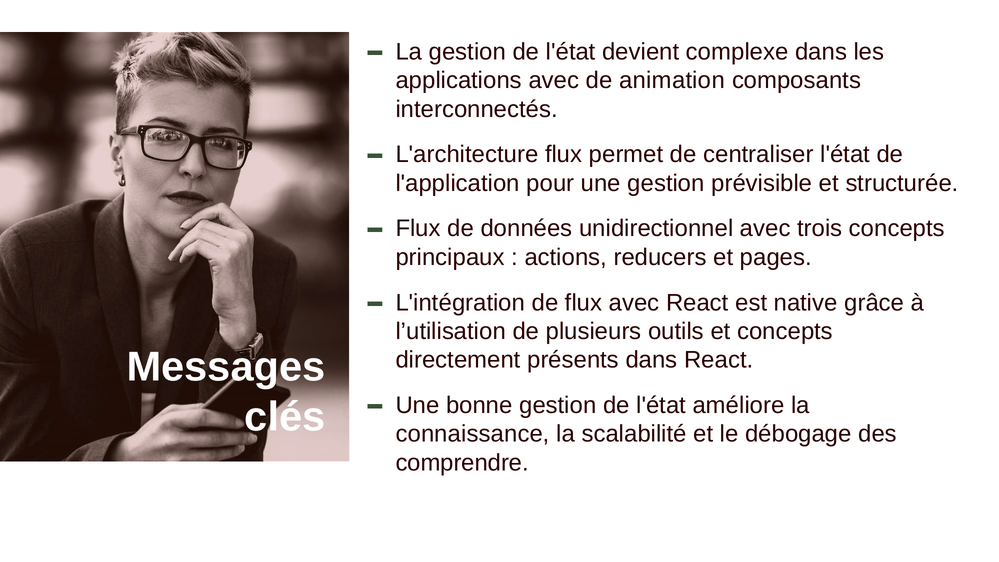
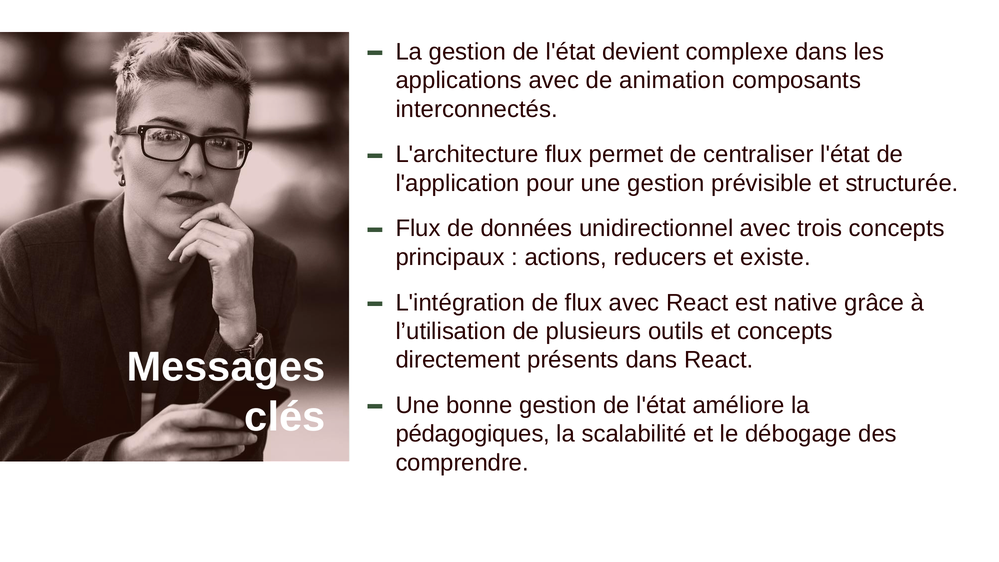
pages: pages -> existe
connaissance: connaissance -> pédagogiques
